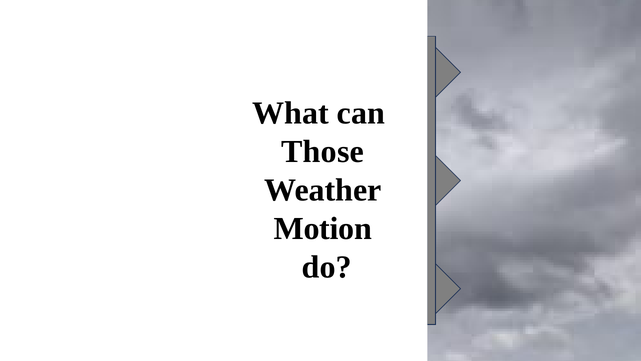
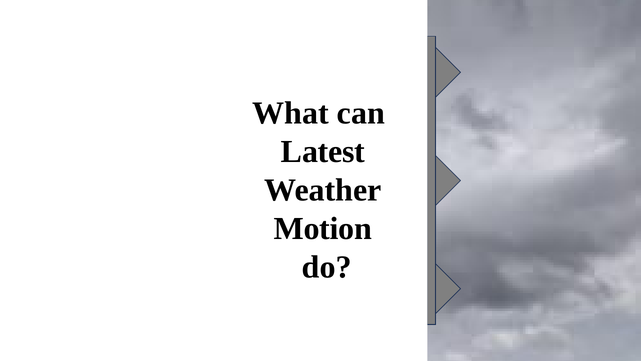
Those: Those -> Latest
